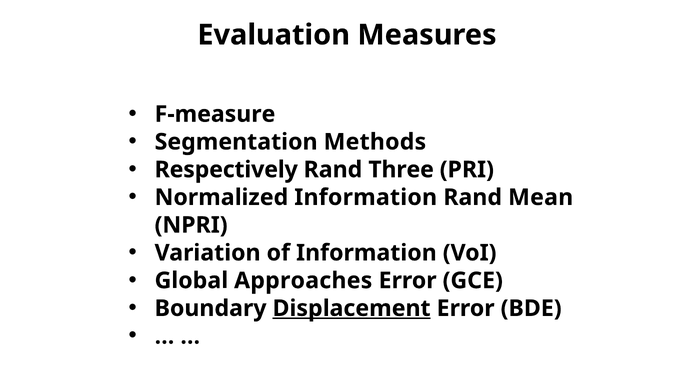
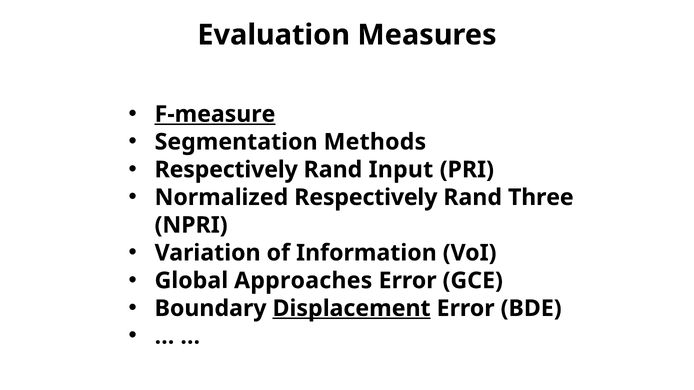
F-measure underline: none -> present
Three: Three -> Input
Normalized Information: Information -> Respectively
Mean: Mean -> Three
